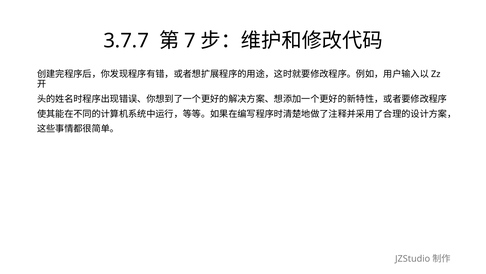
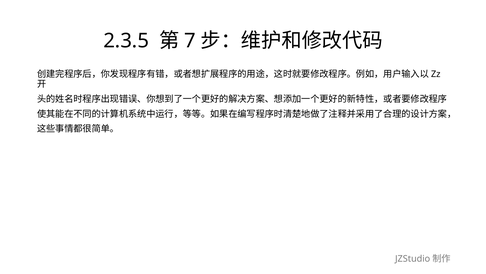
3.7.7: 3.7.7 -> 2.3.5
